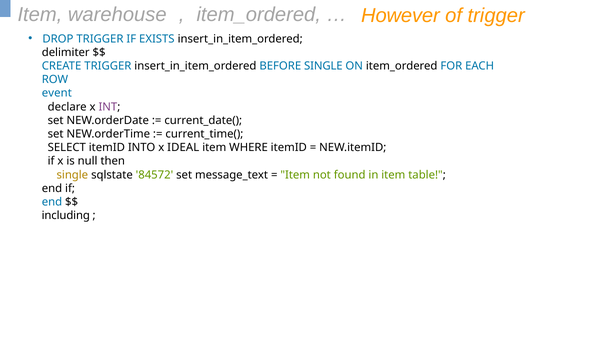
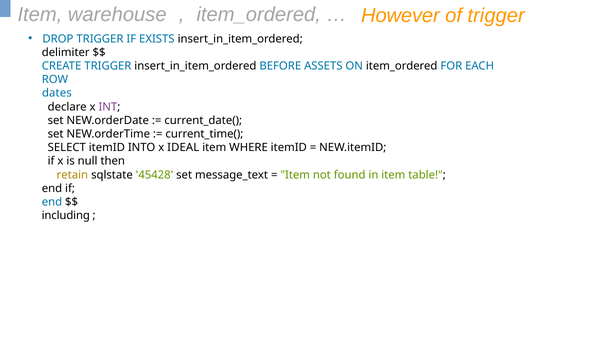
BEFORE SINGLE: SINGLE -> ASSETS
event: event -> dates
single at (72, 175): single -> retain
84572: 84572 -> 45428
